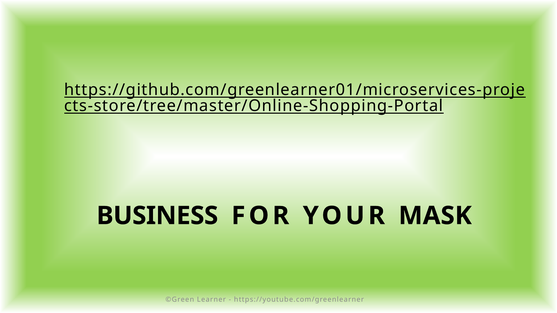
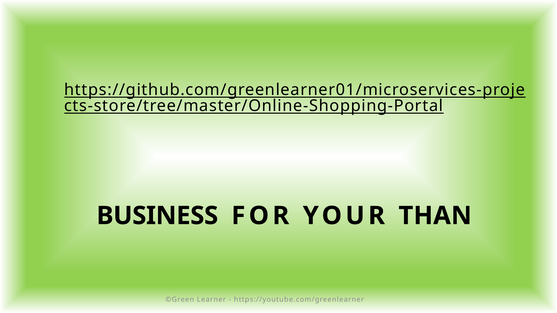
MASK: MASK -> THAN
